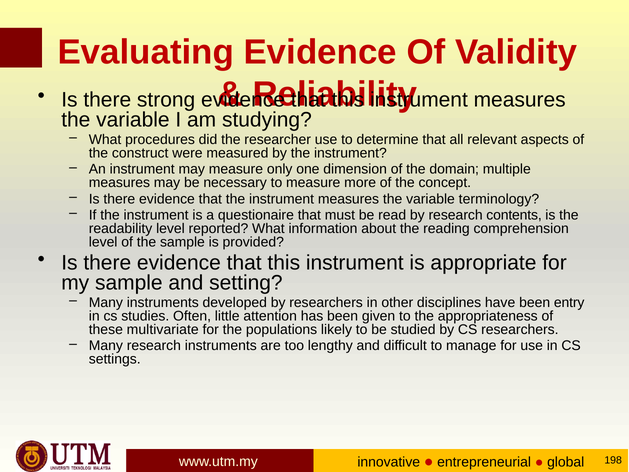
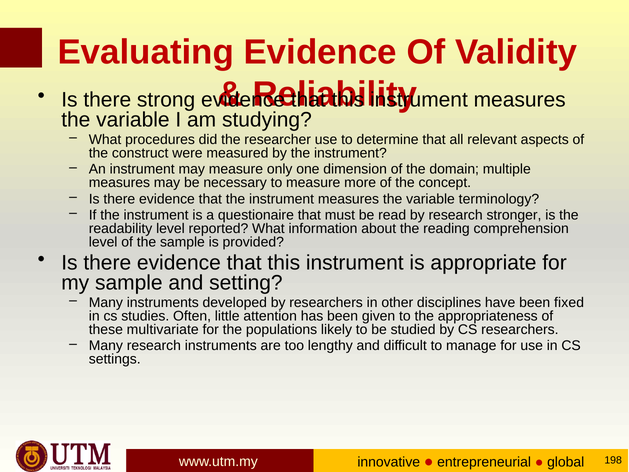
contents: contents -> stronger
entry: entry -> fixed
